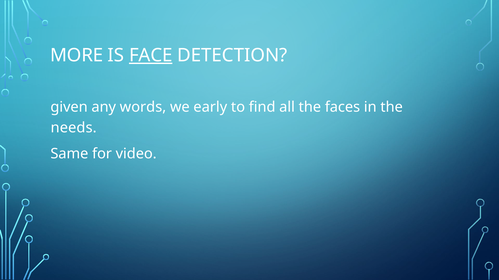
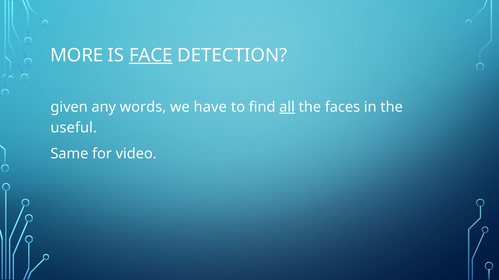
early: early -> have
all underline: none -> present
needs: needs -> useful
